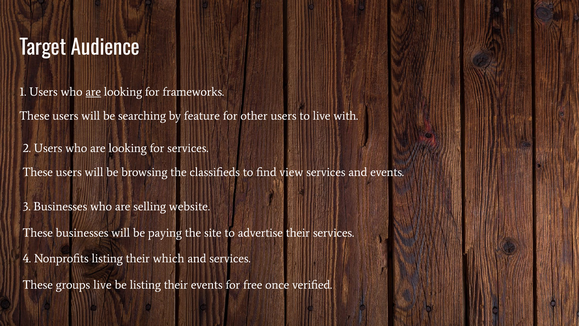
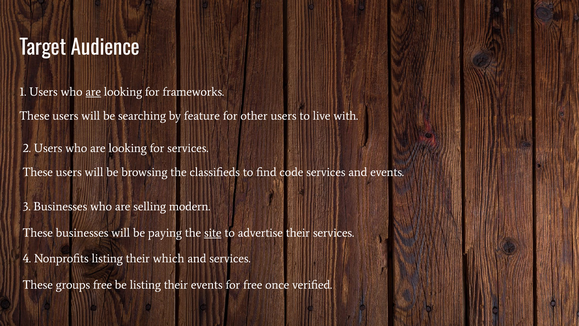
view: view -> code
website: website -> modern
site underline: none -> present
groups live: live -> free
